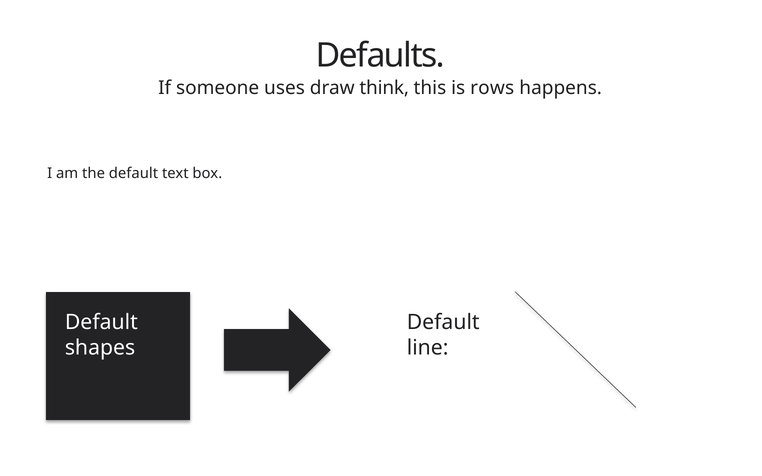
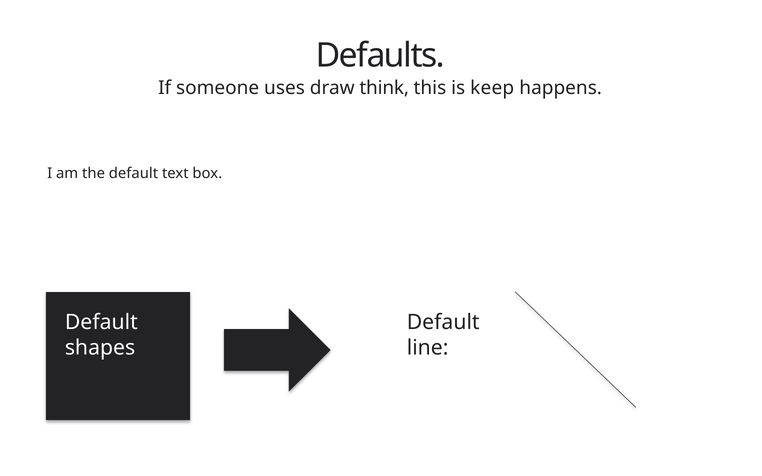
rows: rows -> keep
